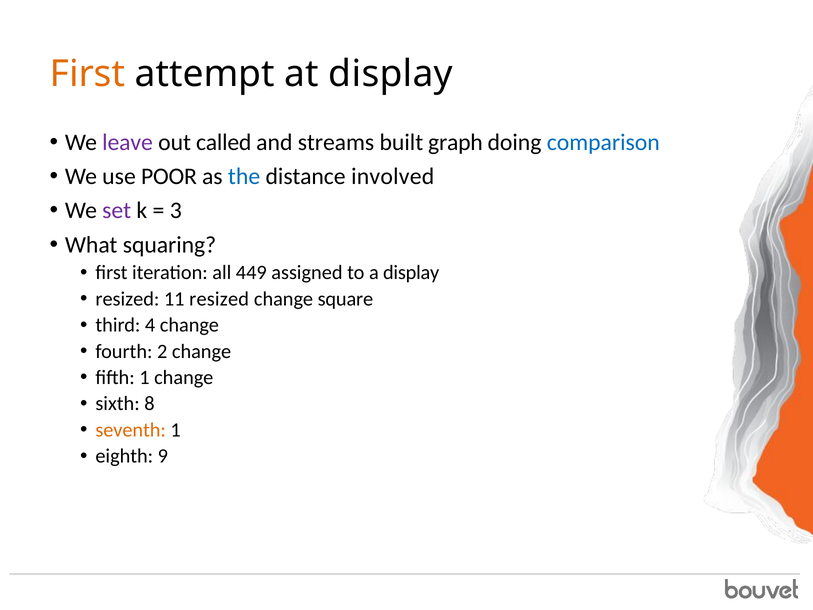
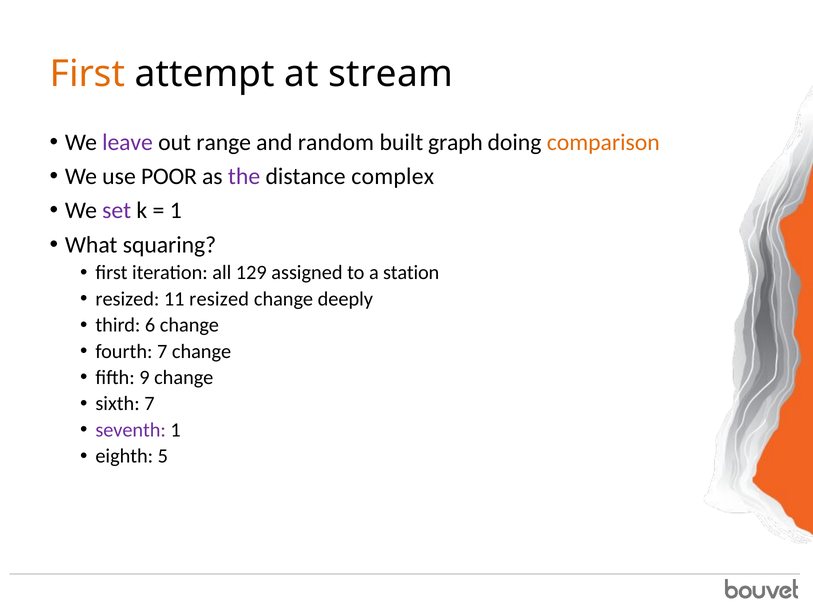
at display: display -> stream
called: called -> range
streams: streams -> random
comparison colour: blue -> orange
the colour: blue -> purple
involved: involved -> complex
3 at (176, 210): 3 -> 1
449: 449 -> 129
a display: display -> station
square: square -> deeply
4: 4 -> 6
fourth 2: 2 -> 7
fifth 1: 1 -> 9
sixth 8: 8 -> 7
seventh colour: orange -> purple
9: 9 -> 5
